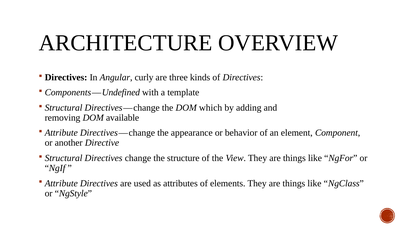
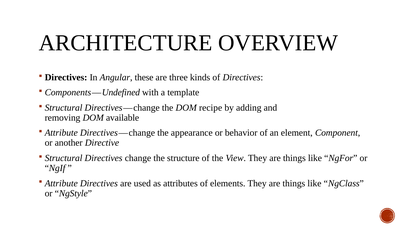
curly: curly -> these
which: which -> recipe
